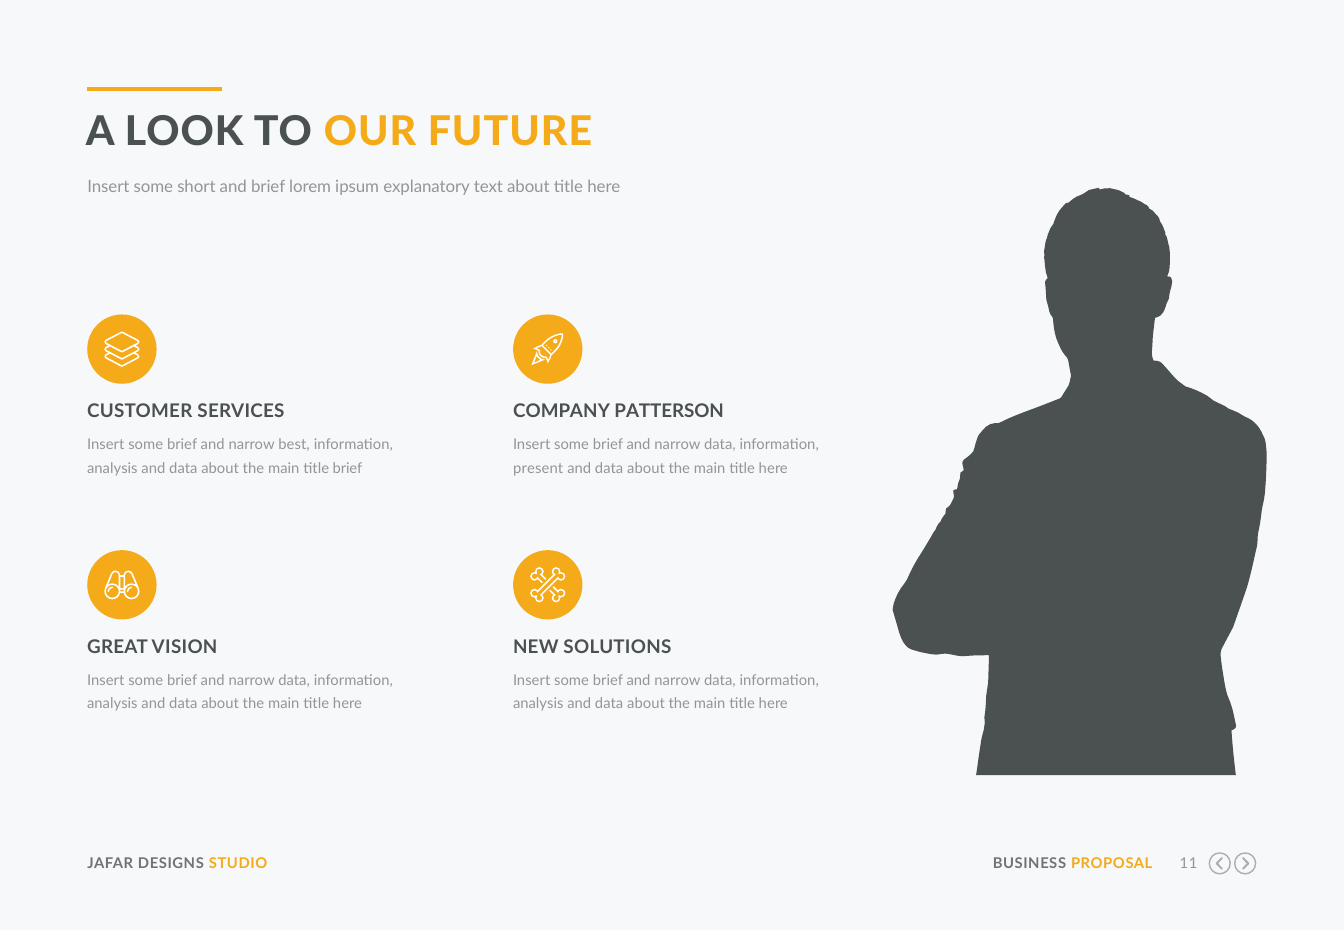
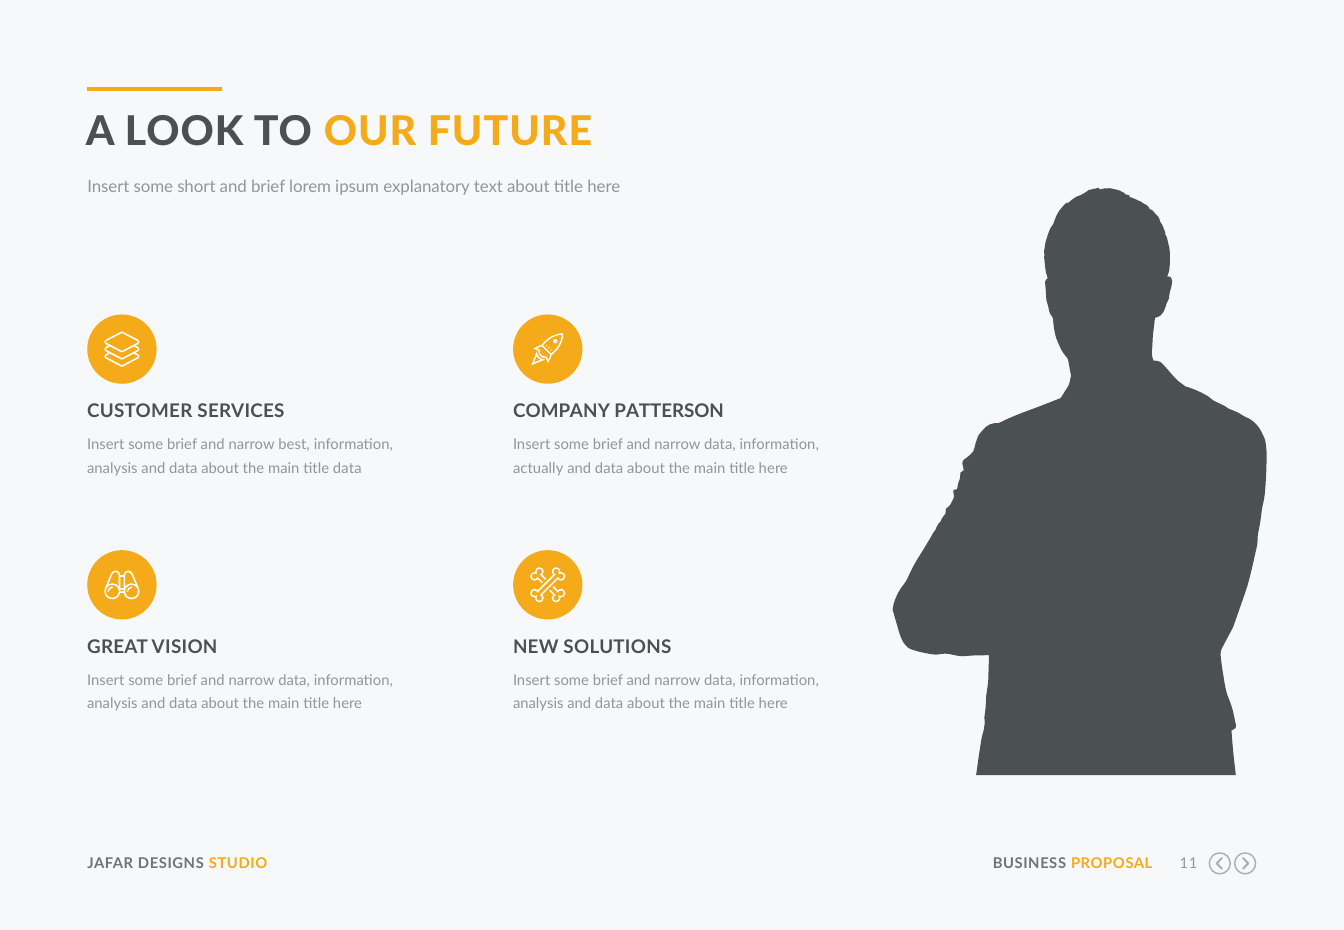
title brief: brief -> data
present: present -> actually
